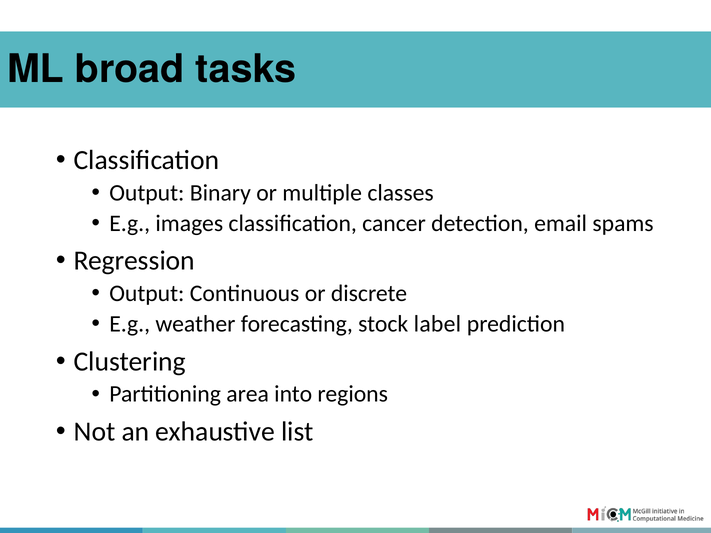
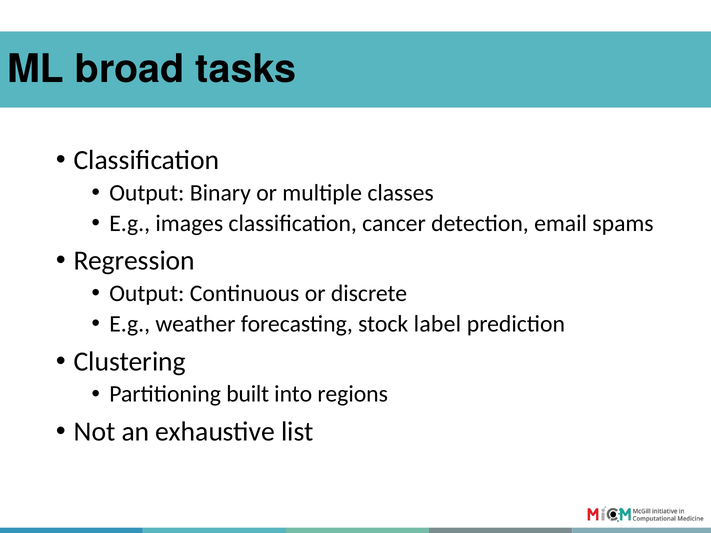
area: area -> built
